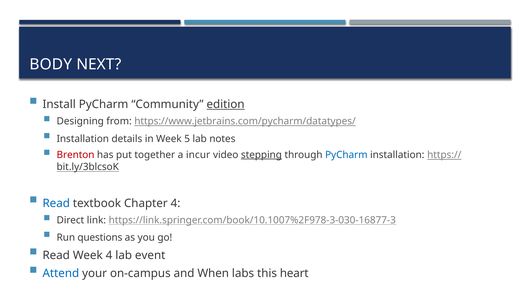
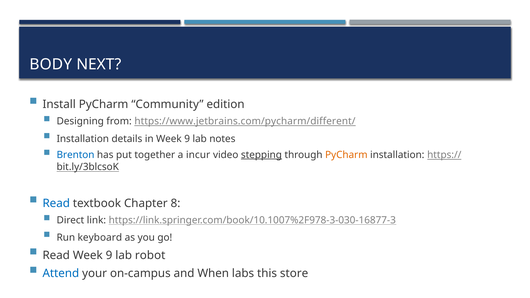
edition underline: present -> none
https://www.jetbrains.com/pycharm/datatypes/: https://www.jetbrains.com/pycharm/datatypes/ -> https://www.jetbrains.com/pycharm/different/
in Week 5: 5 -> 9
Brenton colour: red -> blue
PyCharm at (346, 155) colour: blue -> orange
Chapter 4: 4 -> 8
questions: questions -> keyboard
Read Week 4: 4 -> 9
event: event -> robot
heart: heart -> store
